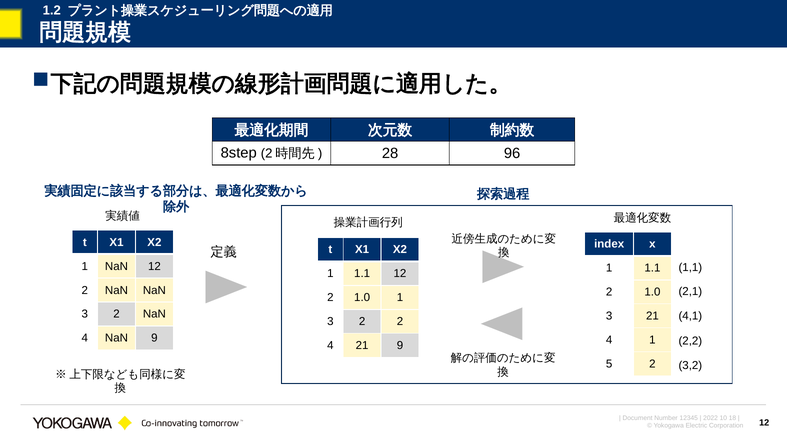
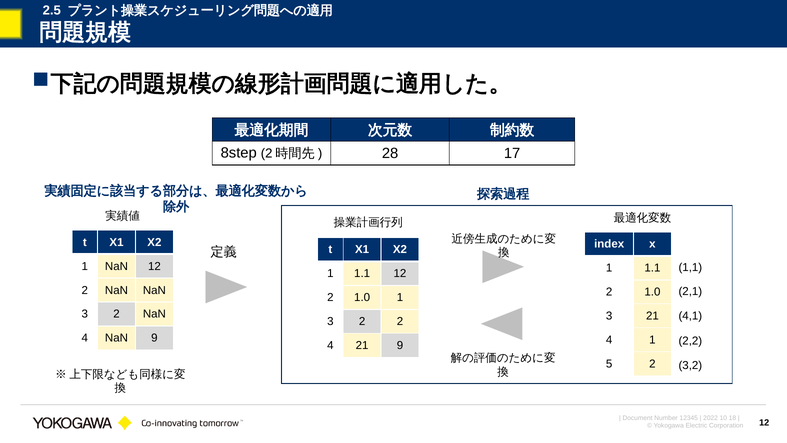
1.2: 1.2 -> 2.5
96: 96 -> 17
